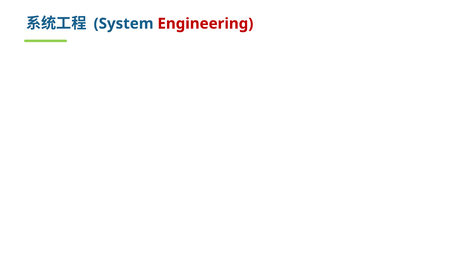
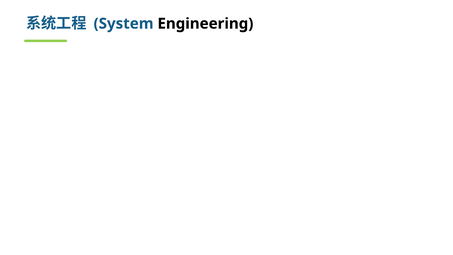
Engineering colour: red -> black
